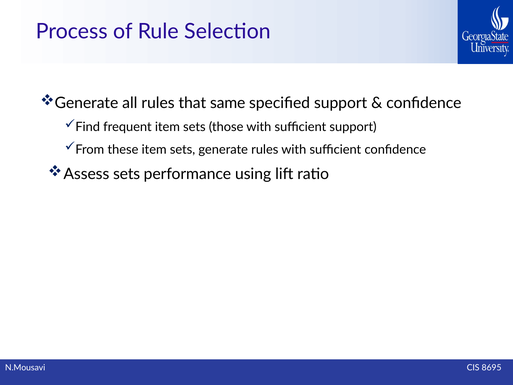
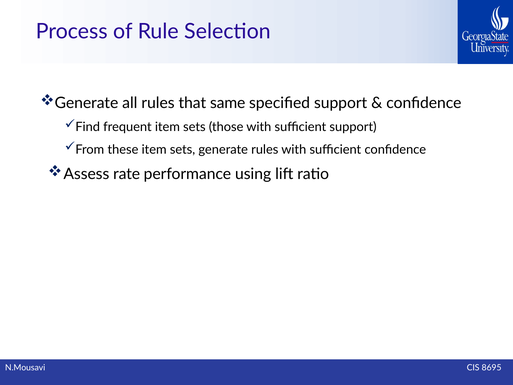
Assess sets: sets -> rate
